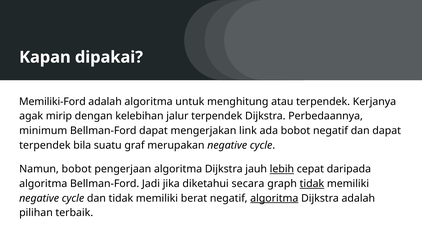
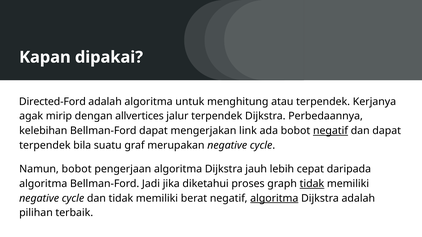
Memiliki-Ford: Memiliki-Ford -> Directed-Ford
kelebihan: kelebihan -> allvertices
minimum: minimum -> kelebihan
negatif at (331, 131) underline: none -> present
lebih underline: present -> none
secara: secara -> proses
